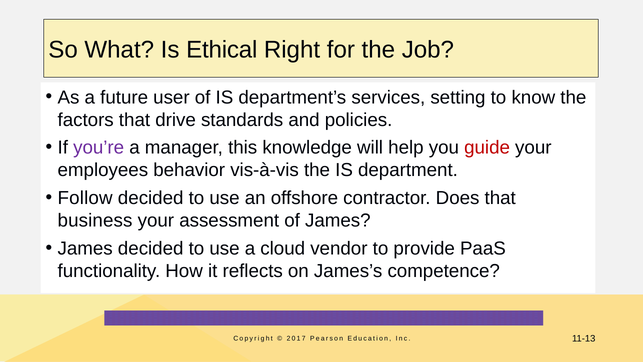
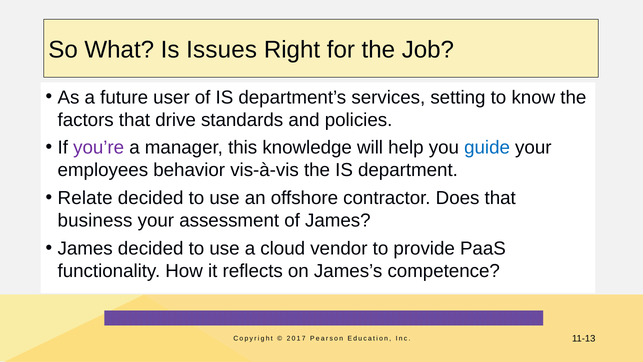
Ethical: Ethical -> Issues
guide colour: red -> blue
Follow: Follow -> Relate
